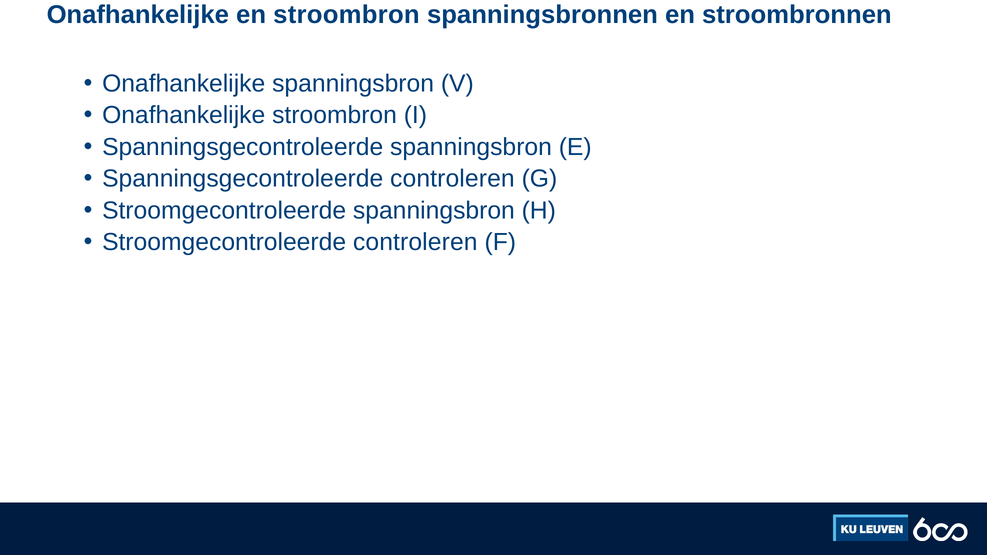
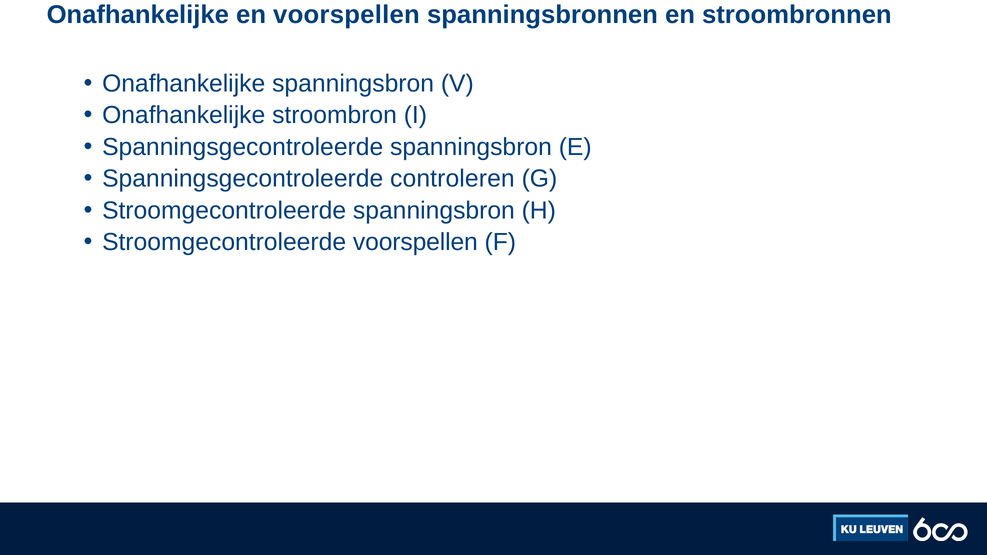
en stroombron: stroombron -> voorspellen
Stroomgecontroleerde controleren: controleren -> voorspellen
